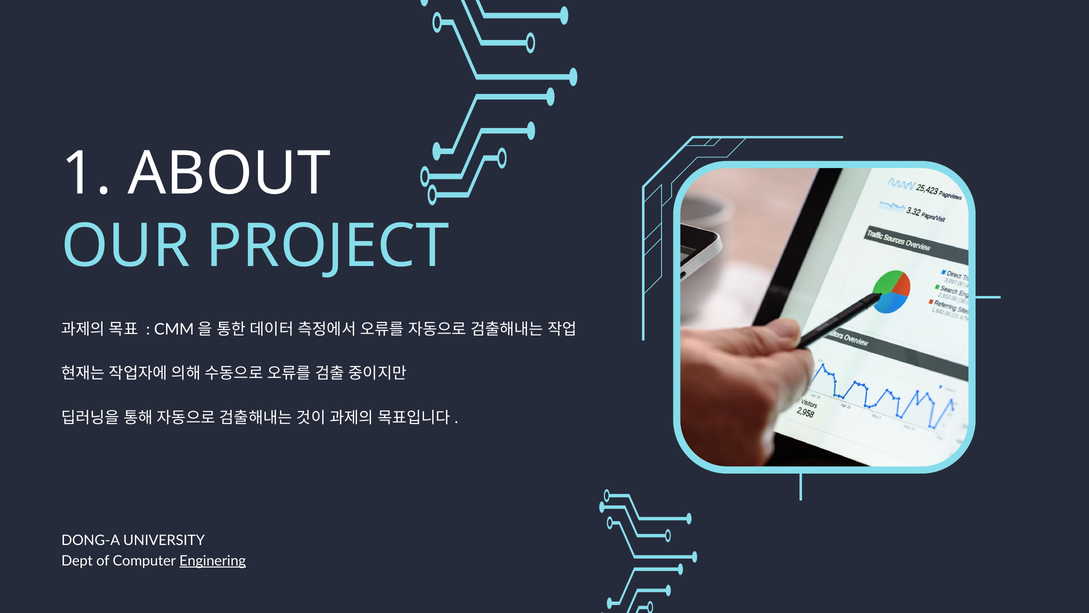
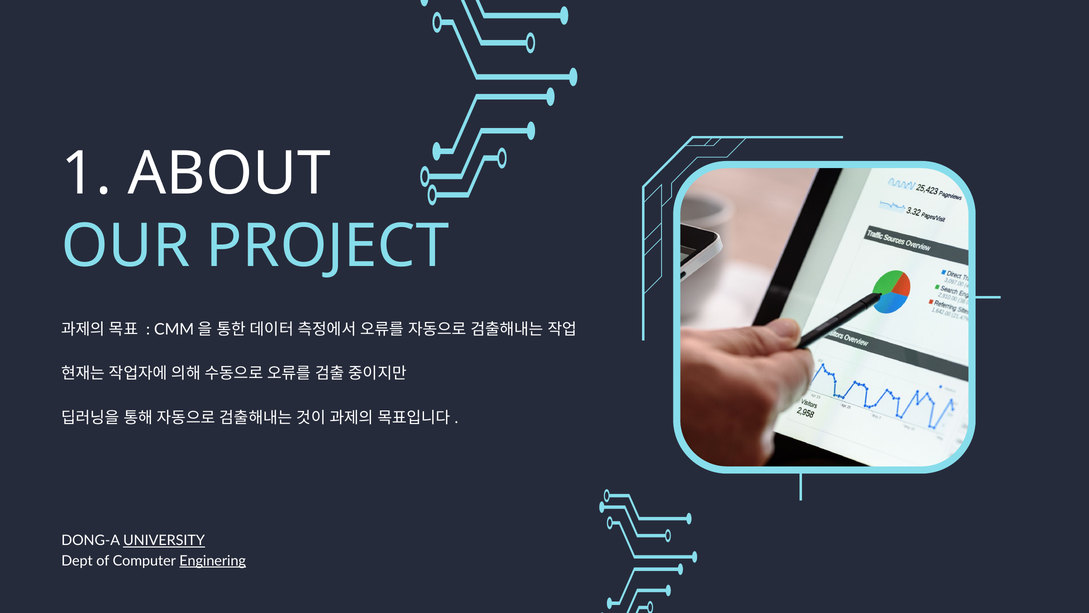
UNIVERSITY underline: none -> present
